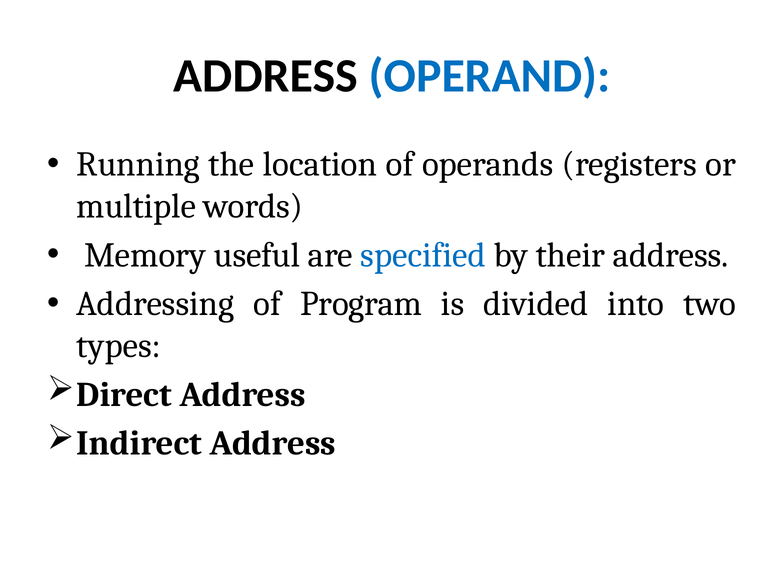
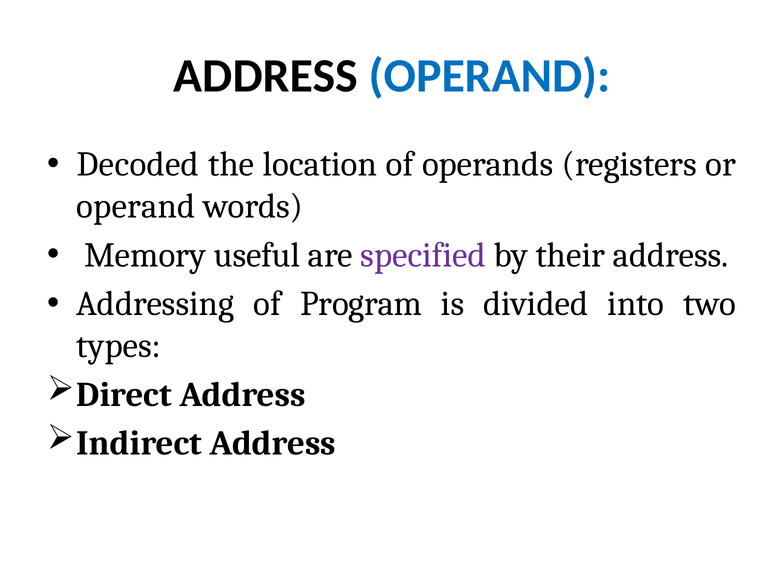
Running: Running -> Decoded
multiple at (136, 206): multiple -> operand
specified colour: blue -> purple
